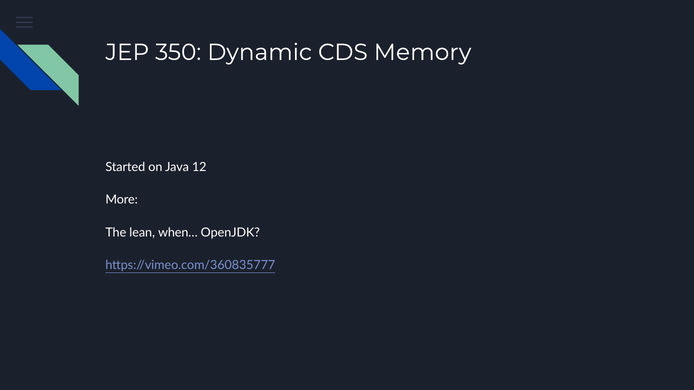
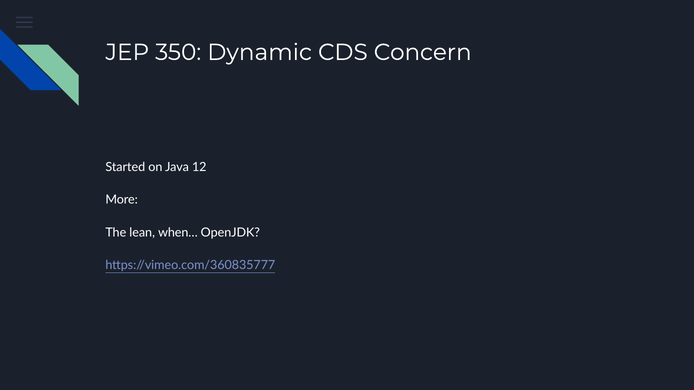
Memory: Memory -> Concern
